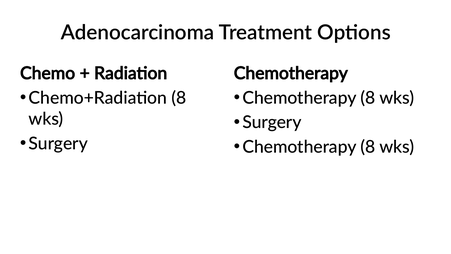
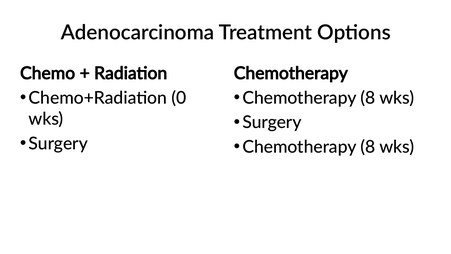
Chemo+Radiation 8: 8 -> 0
